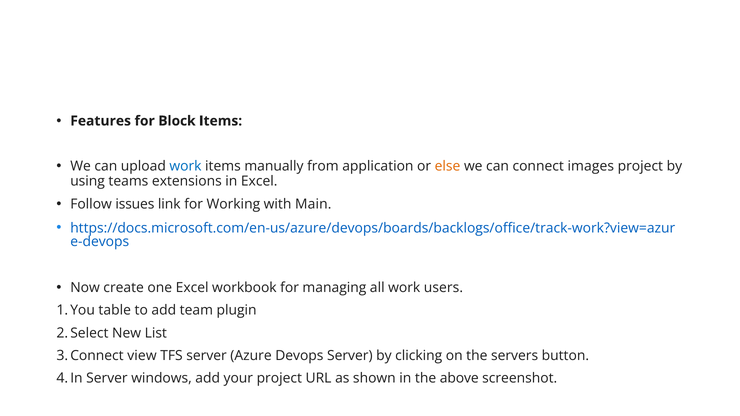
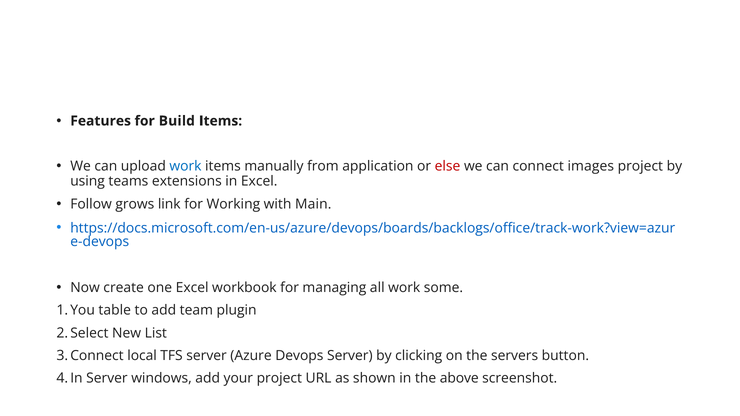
Block: Block -> Build
else colour: orange -> red
issues: issues -> grows
users: users -> some
view: view -> local
